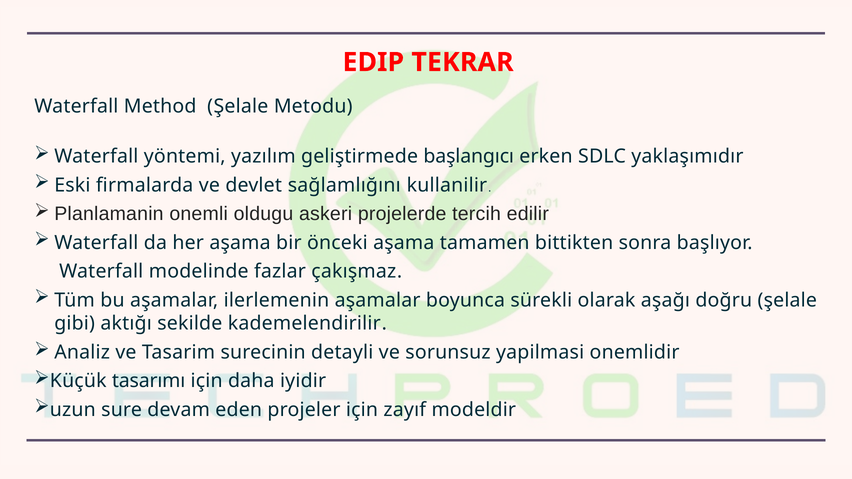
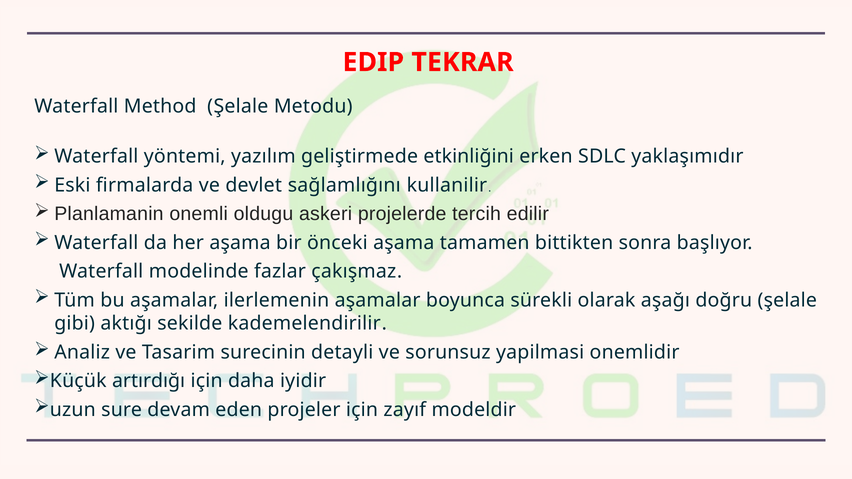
başlangıcı: başlangıcı -> etkinliğini
tasarımı: tasarımı -> artırdığı
